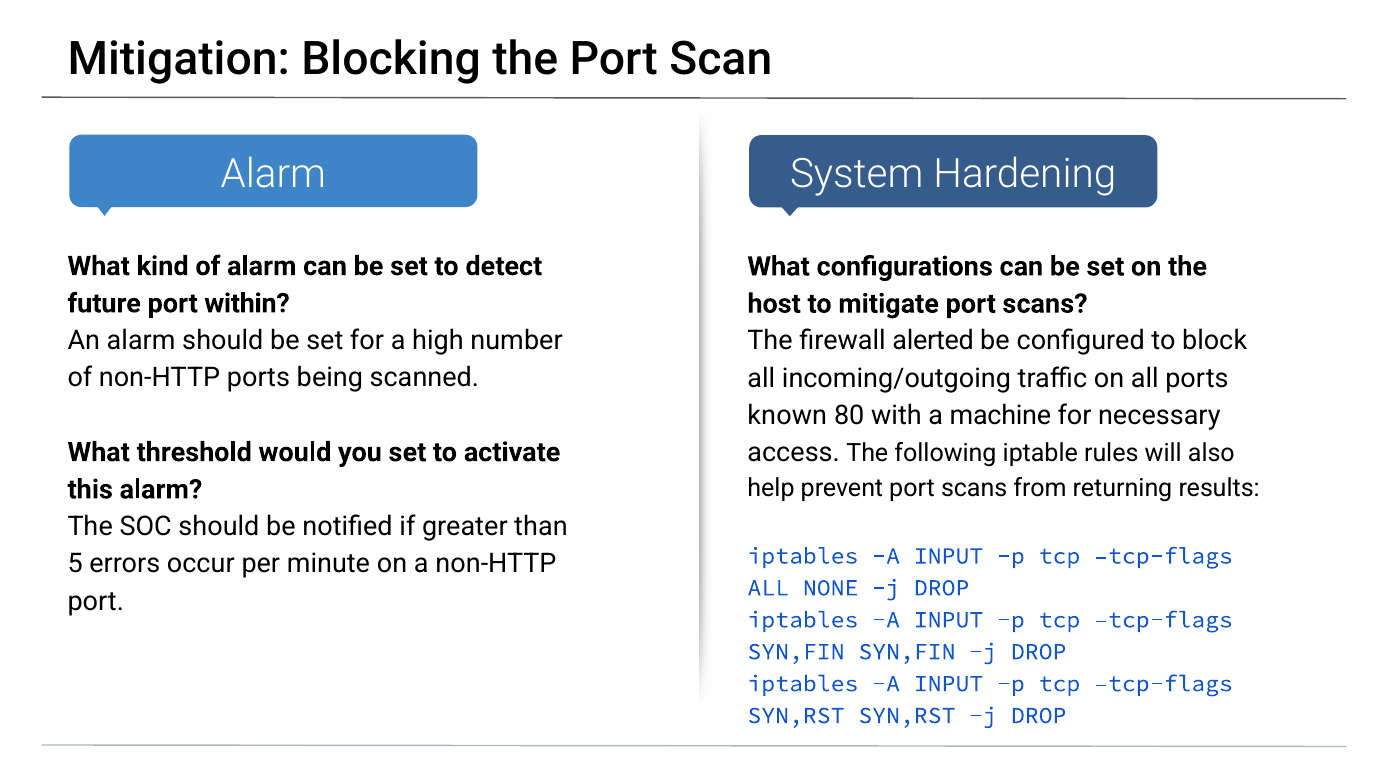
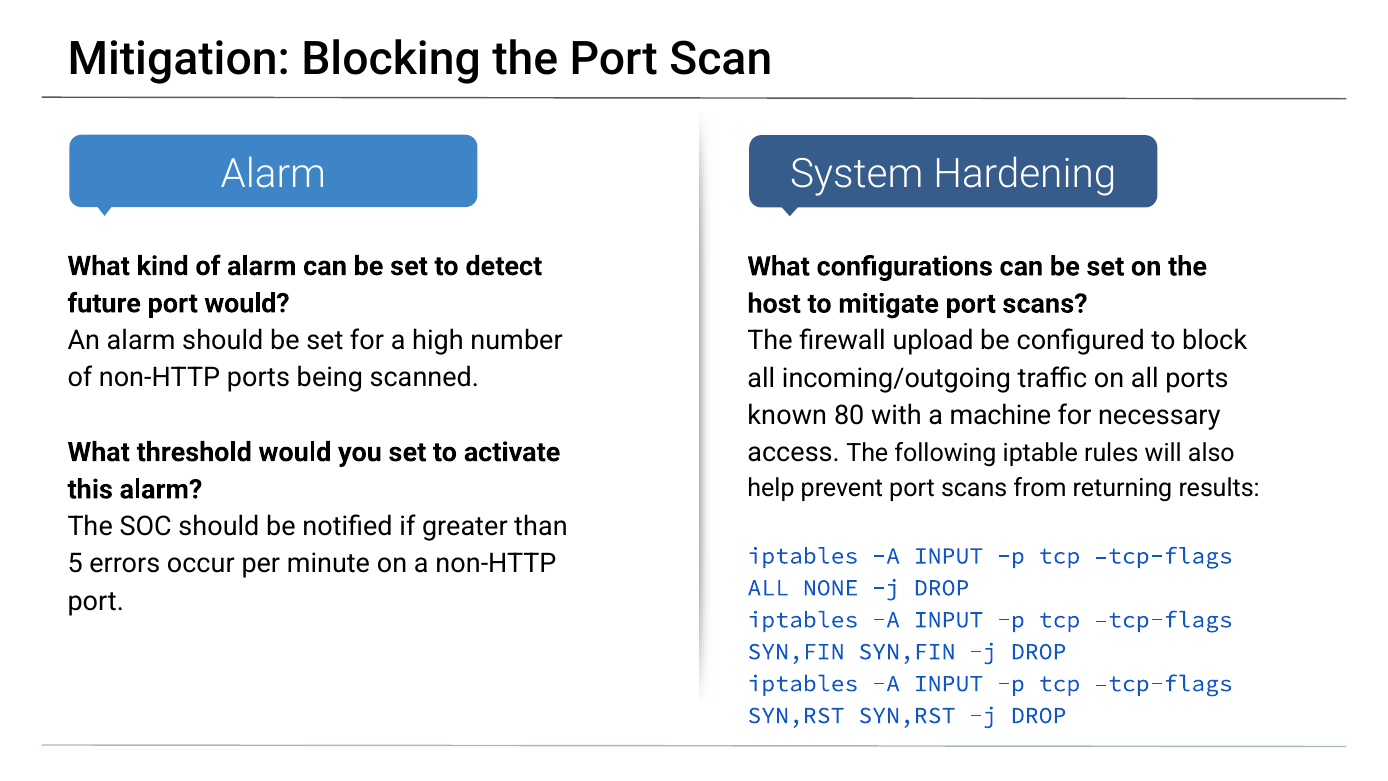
port within: within -> would
alerted: alerted -> upload
